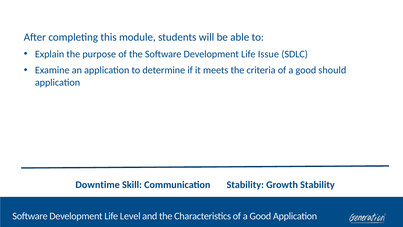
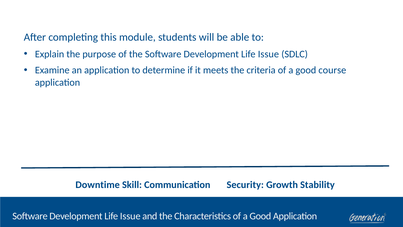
should: should -> course
Communication Stability: Stability -> Security
Level at (130, 216): Level -> Issue
